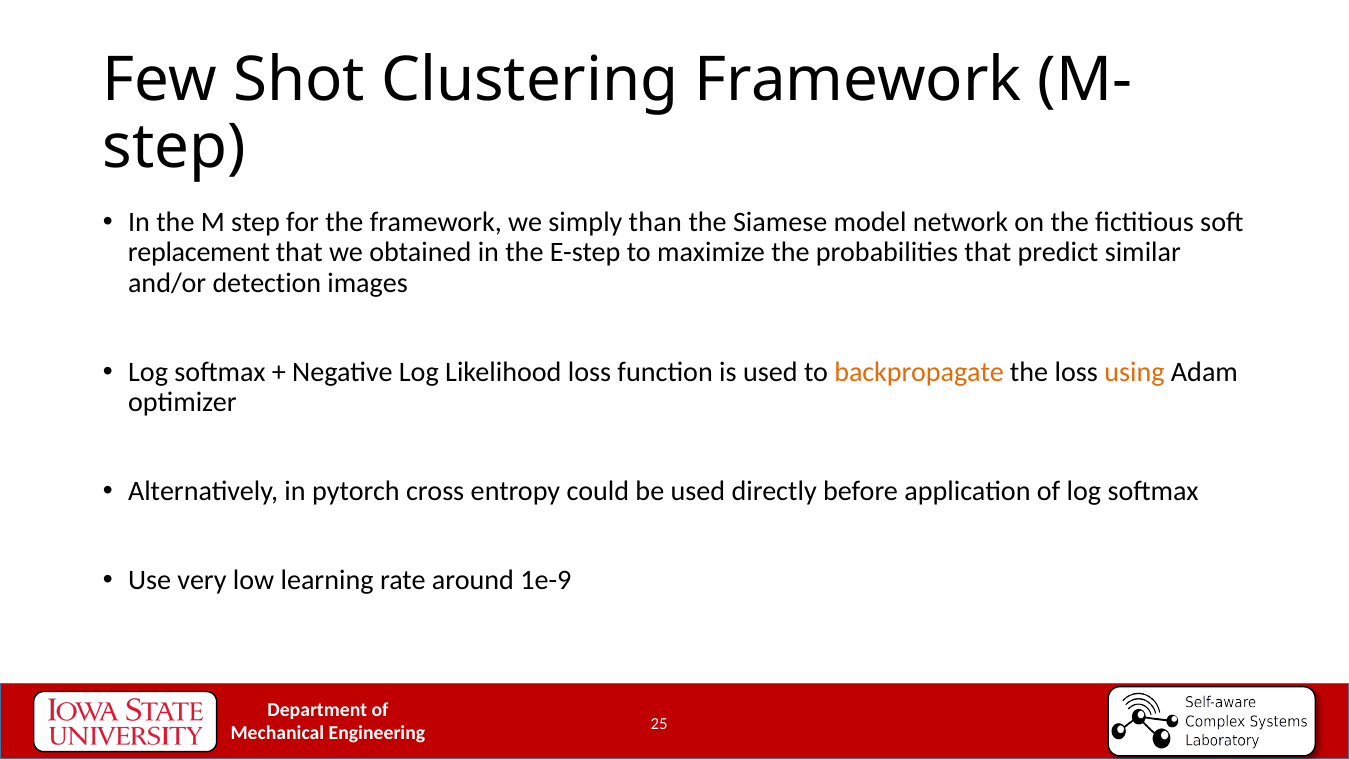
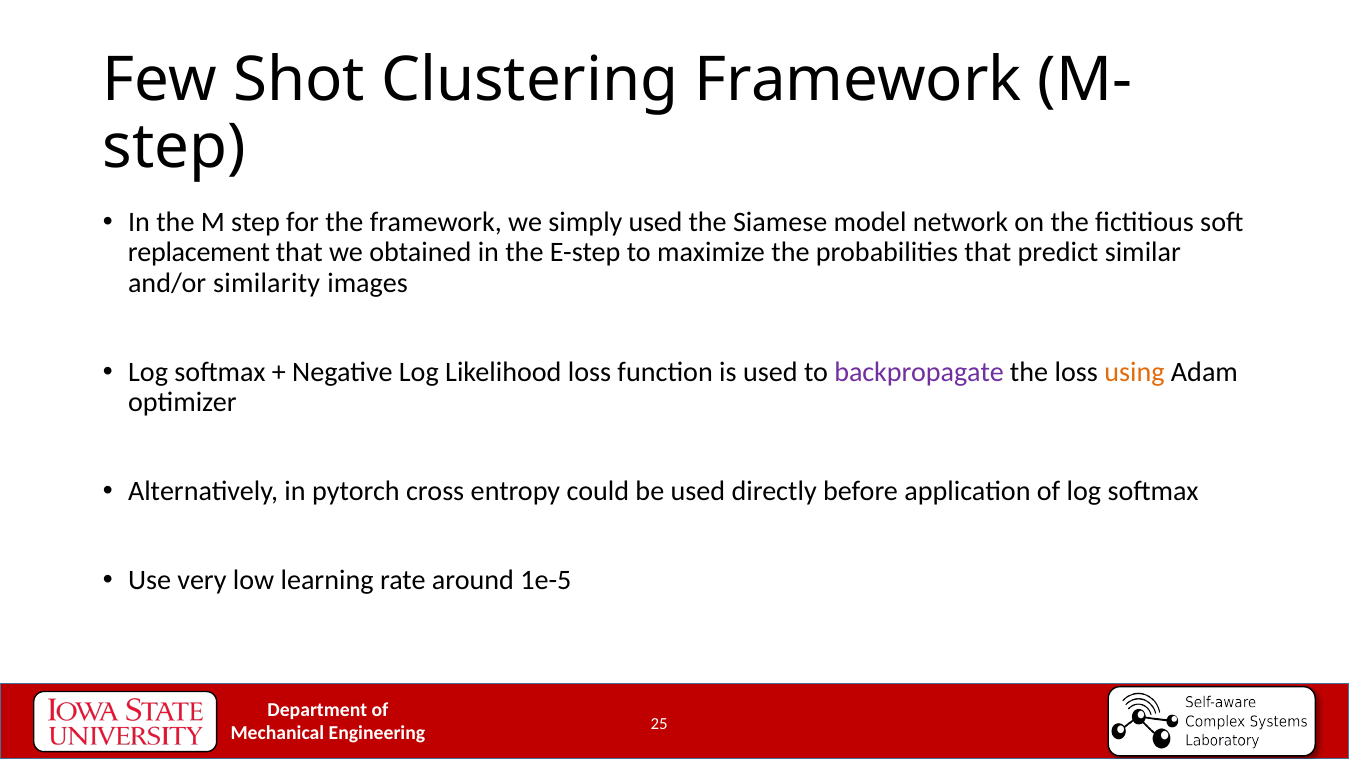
simply than: than -> used
detection: detection -> similarity
backpropagate colour: orange -> purple
1e-9: 1e-9 -> 1e-5
